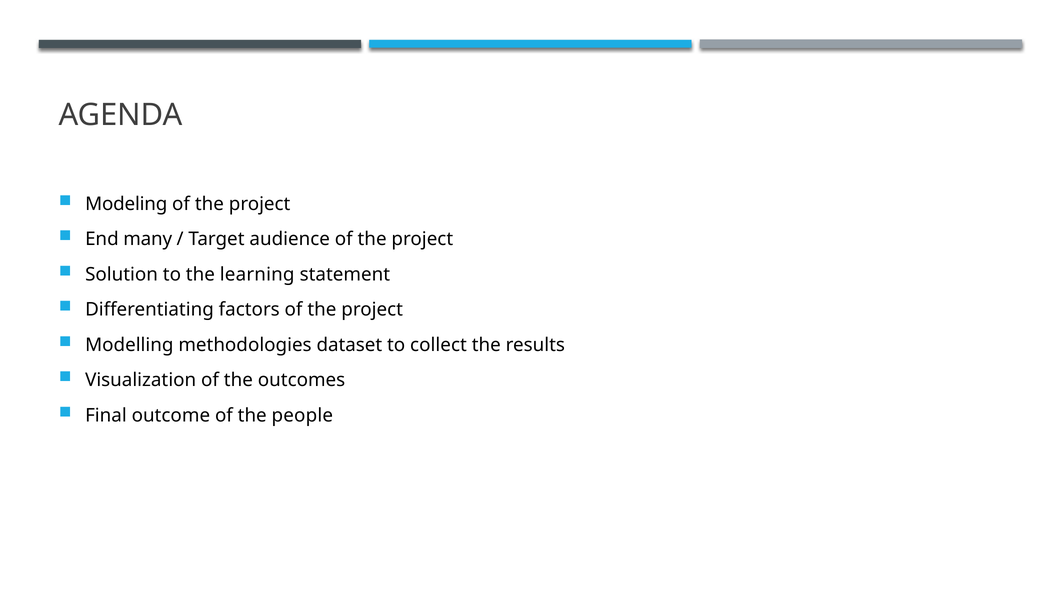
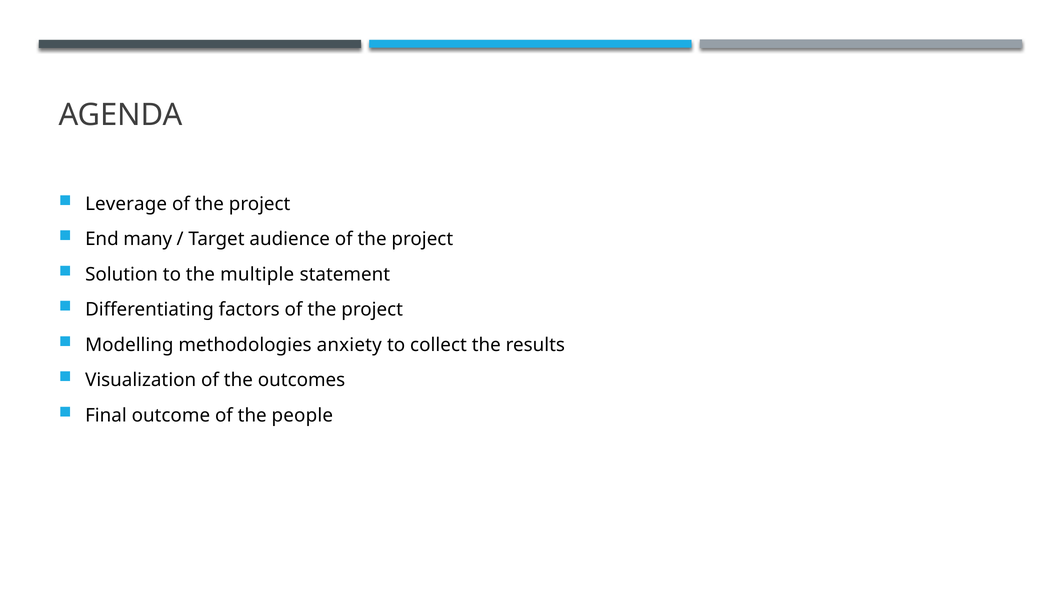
Modeling: Modeling -> Leverage
learning: learning -> multiple
dataset: dataset -> anxiety
